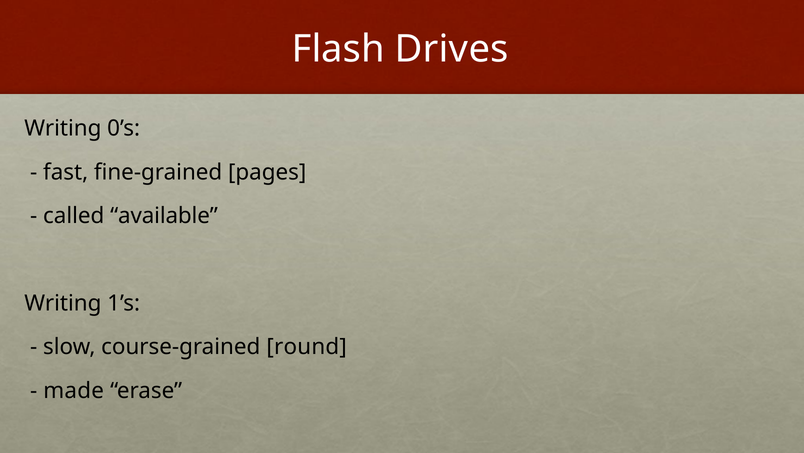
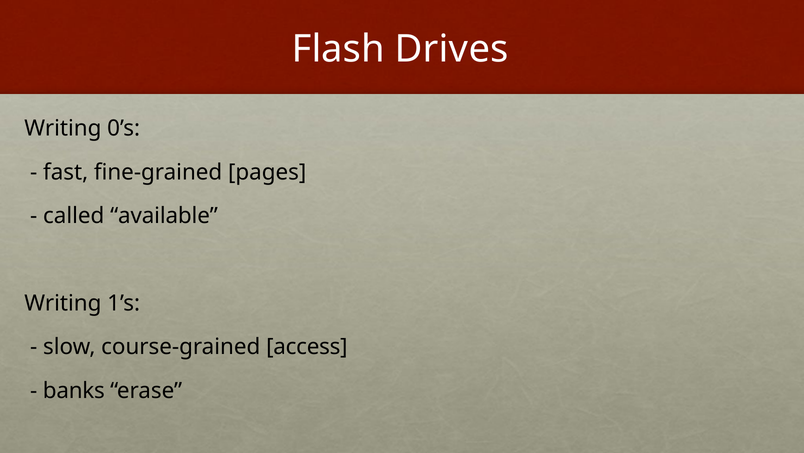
round: round -> access
made: made -> banks
